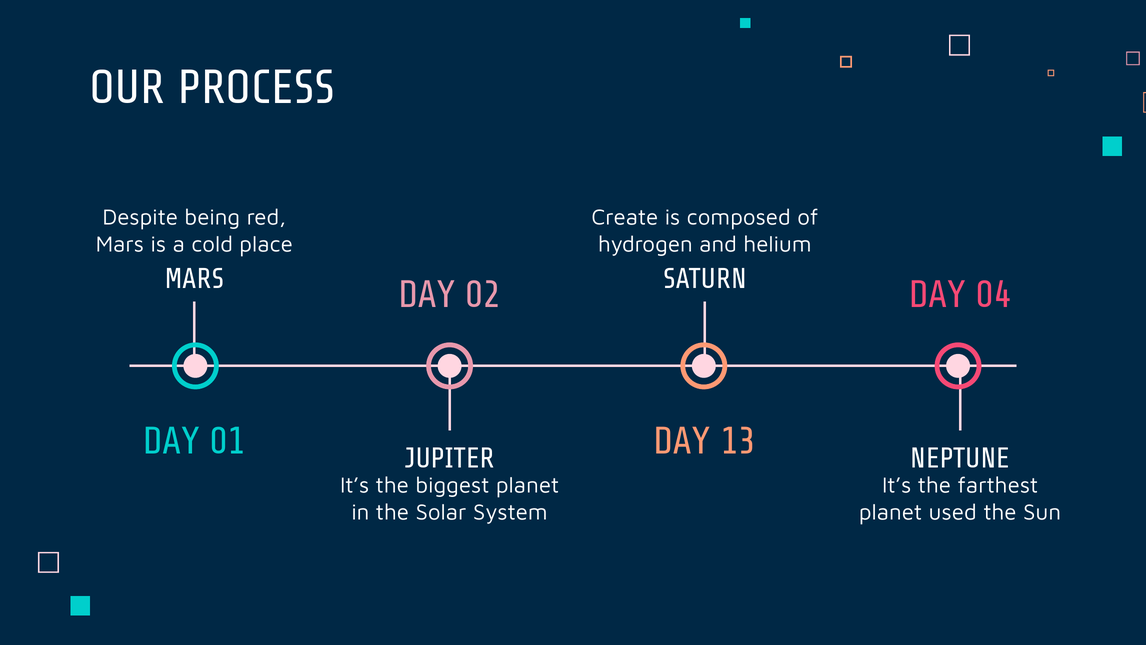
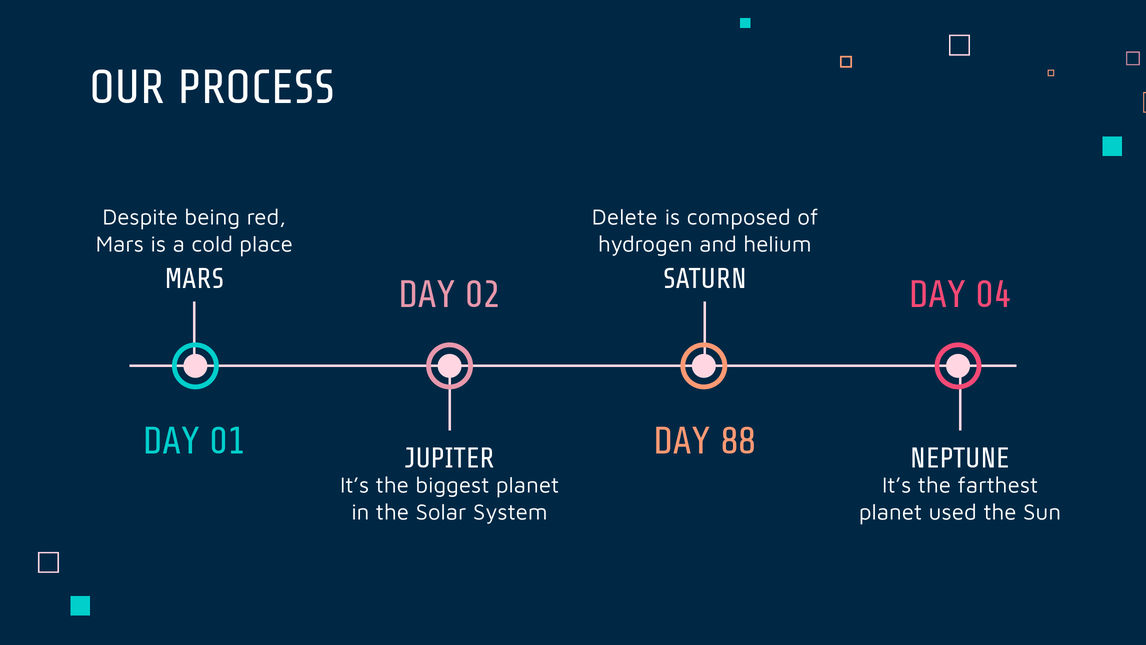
Create: Create -> Delete
13: 13 -> 88
